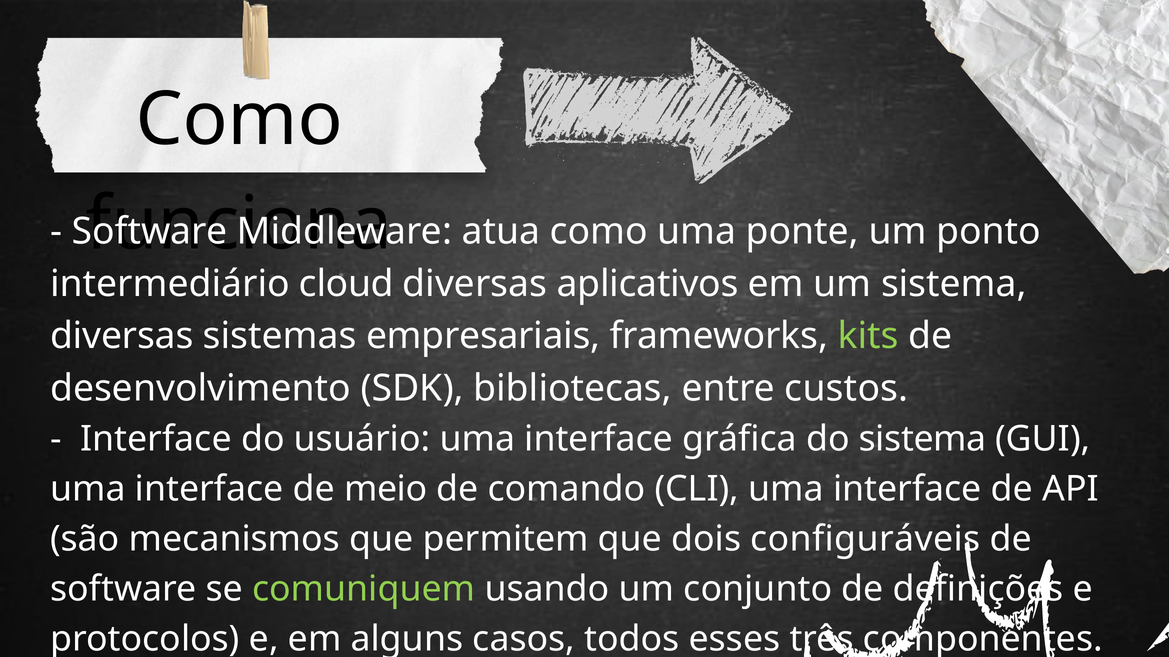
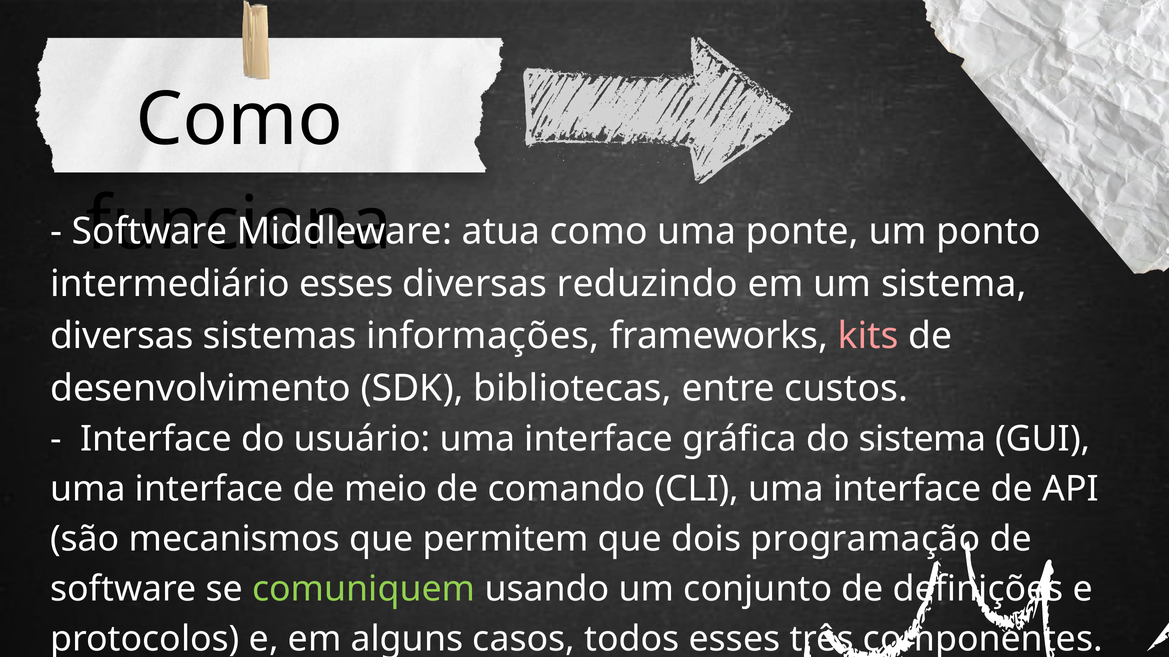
intermediário cloud: cloud -> esses
aplicativos: aplicativos -> reduzindo
empresariais: empresariais -> informações
kits colour: light green -> pink
configuráveis: configuráveis -> programação
